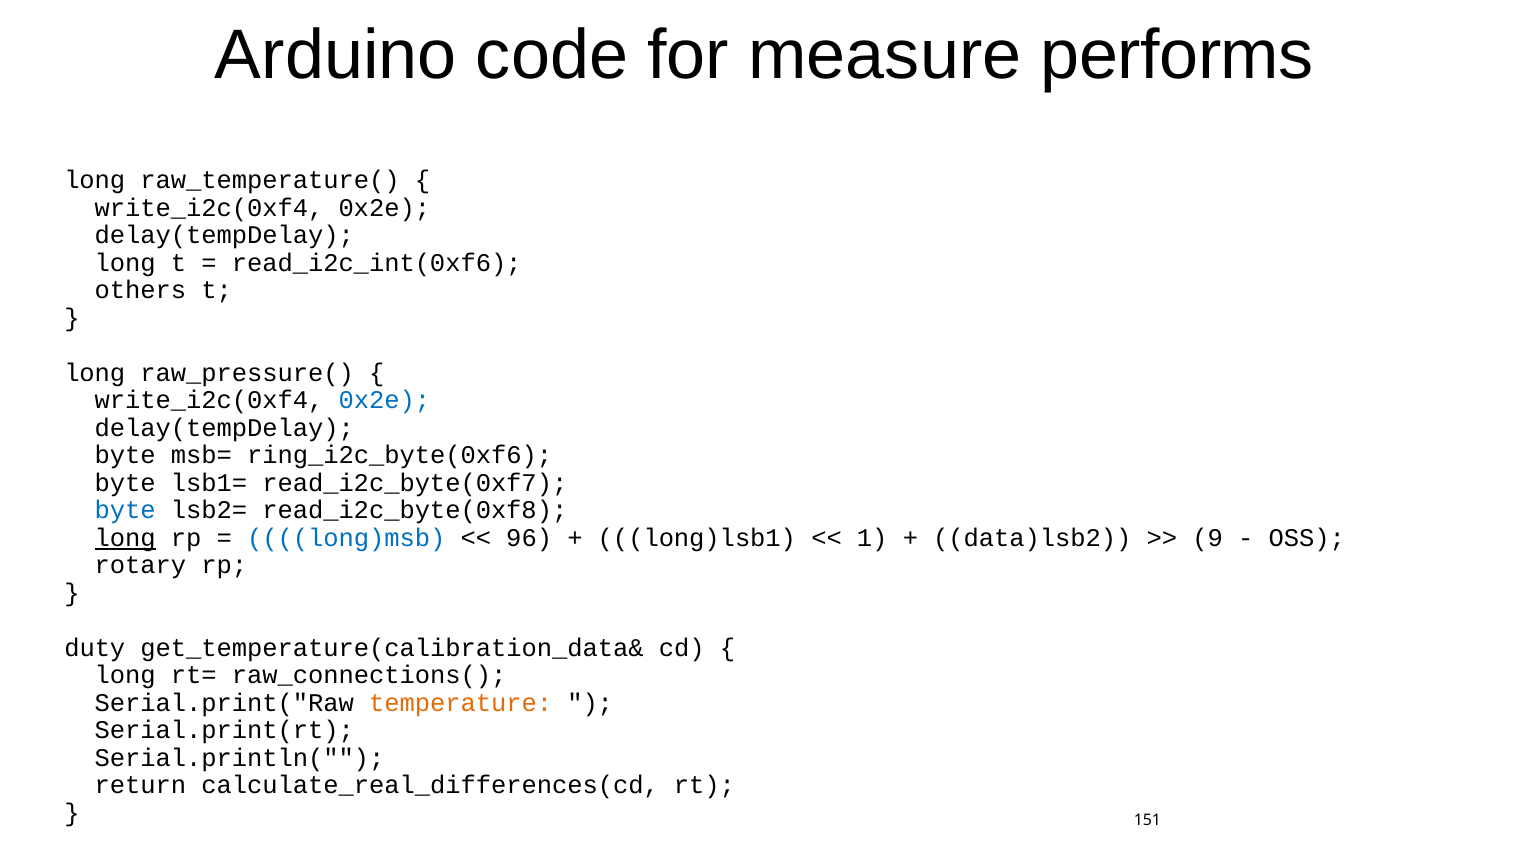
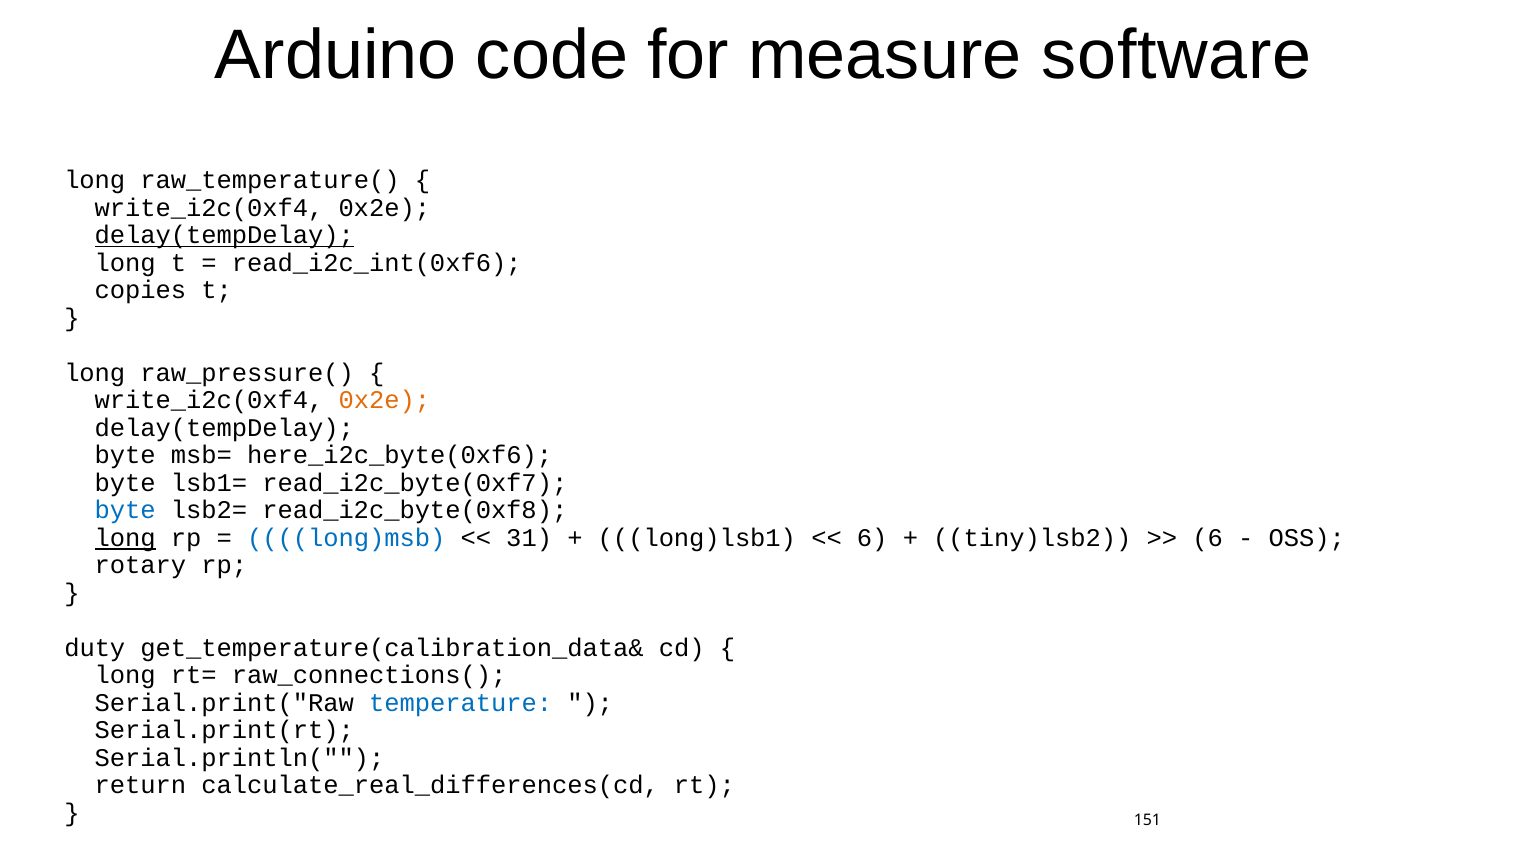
performs: performs -> software
delay(tempDelay at (224, 236) underline: none -> present
others: others -> copies
0x2e at (384, 401) colour: blue -> orange
ring_i2c_byte(0xf6: ring_i2c_byte(0xf6 -> here_i2c_byte(0xf6
96: 96 -> 31
1 at (872, 538): 1 -> 6
data)lsb2: data)lsb2 -> tiny)lsb2
9 at (1208, 538): 9 -> 6
temperature colour: orange -> blue
